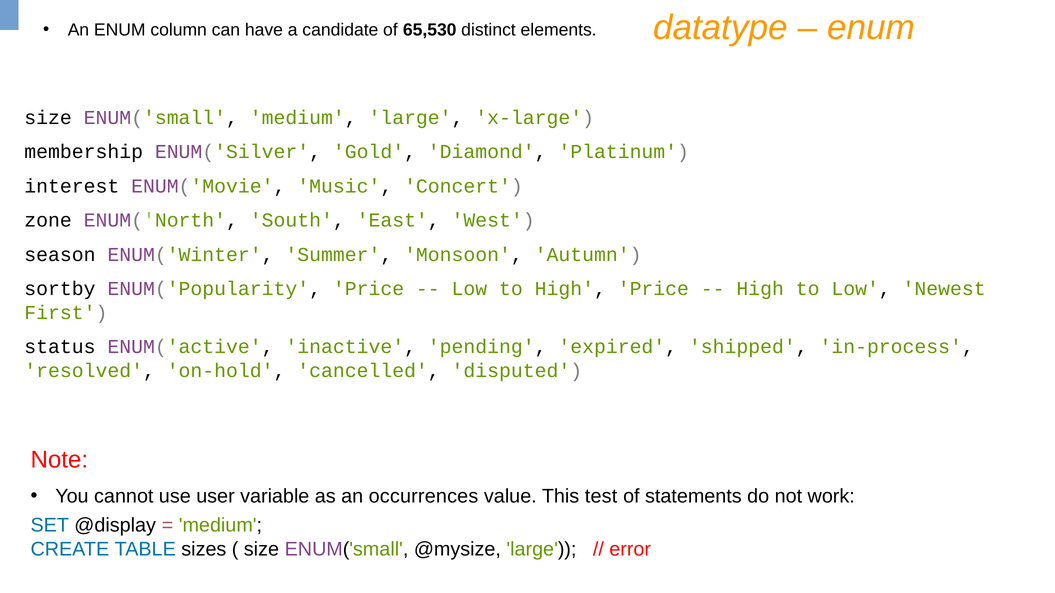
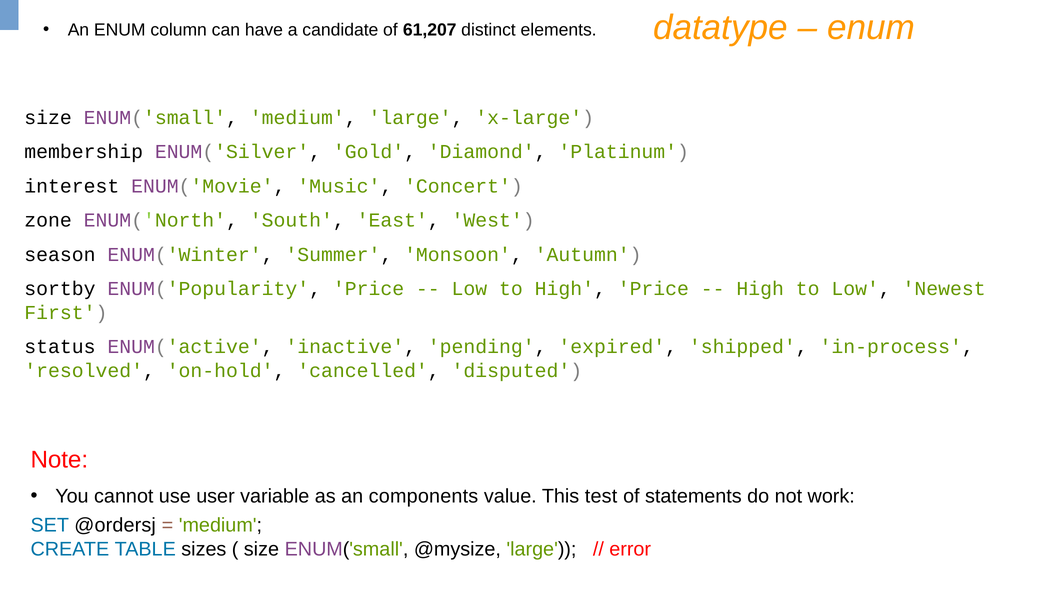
65,530: 65,530 -> 61,207
occurrences: occurrences -> components
@display: @display -> @ordersj
